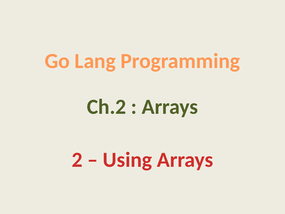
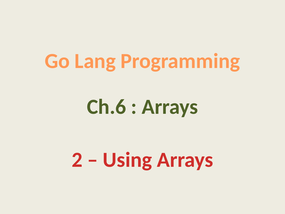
Ch.2: Ch.2 -> Ch.6
